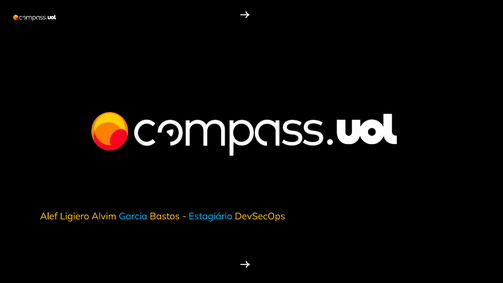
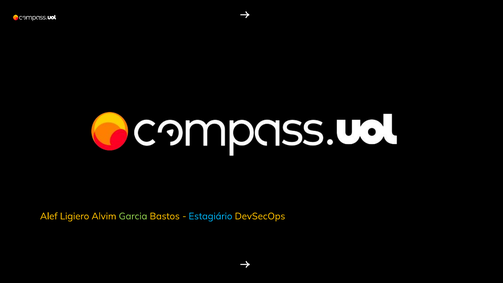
Garcia colour: light blue -> light green
